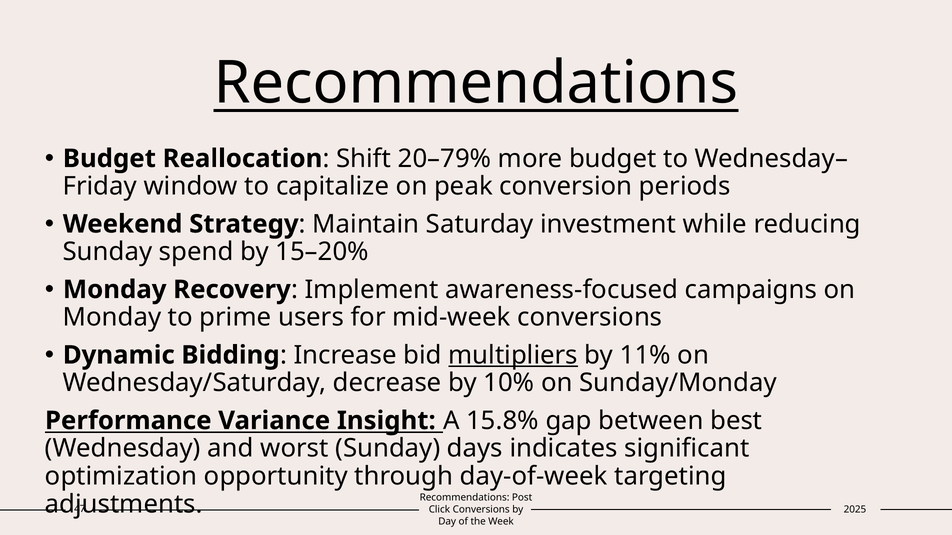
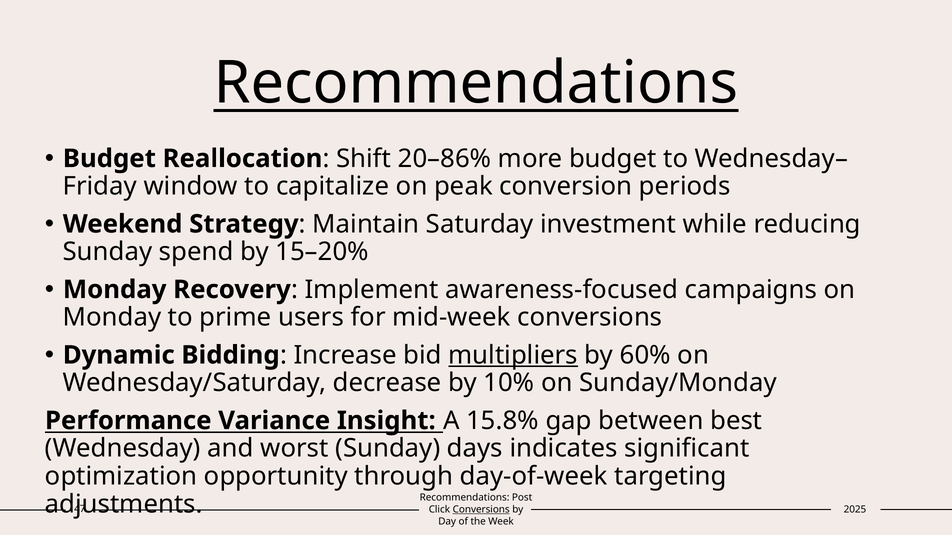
20–79%: 20–79% -> 20–86%
11%: 11% -> 60%
Conversions at (481, 510) underline: none -> present
